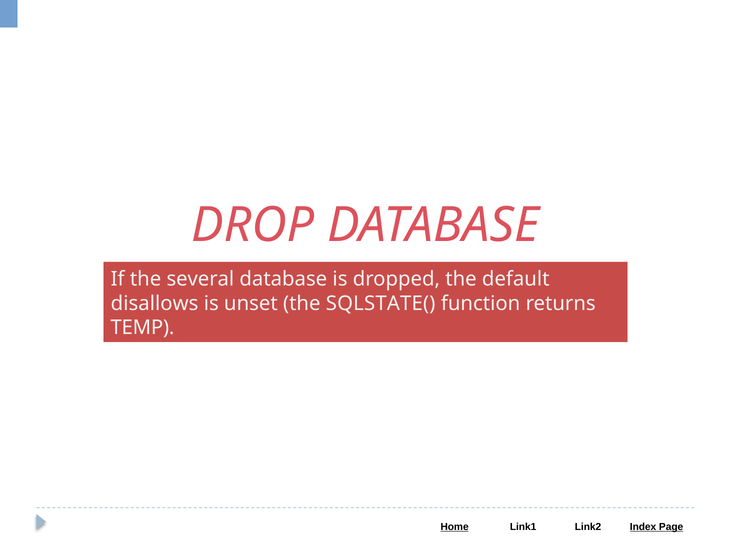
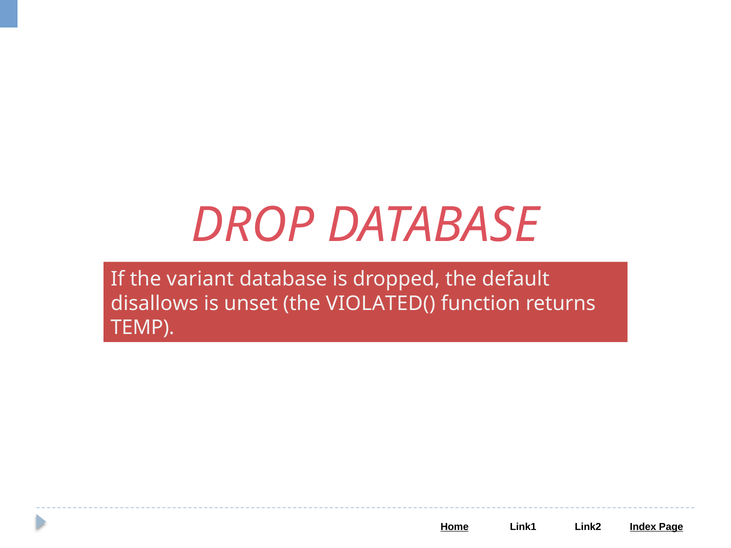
several: several -> variant
SQLSTATE(: SQLSTATE( -> VIOLATED(
